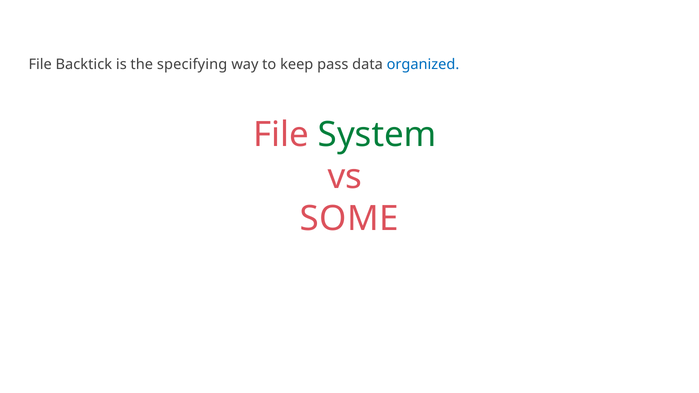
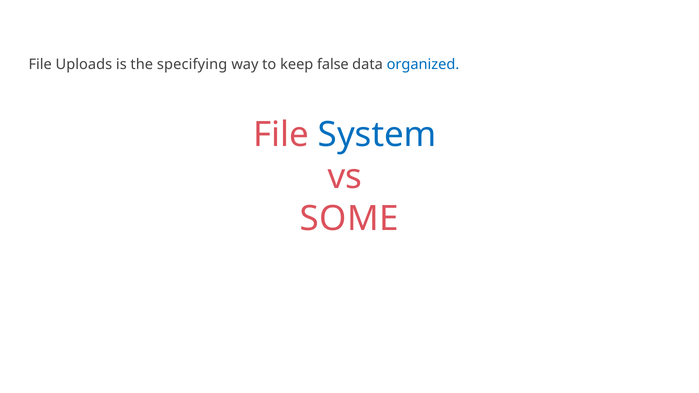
Backtick: Backtick -> Uploads
pass: pass -> false
System colour: green -> blue
